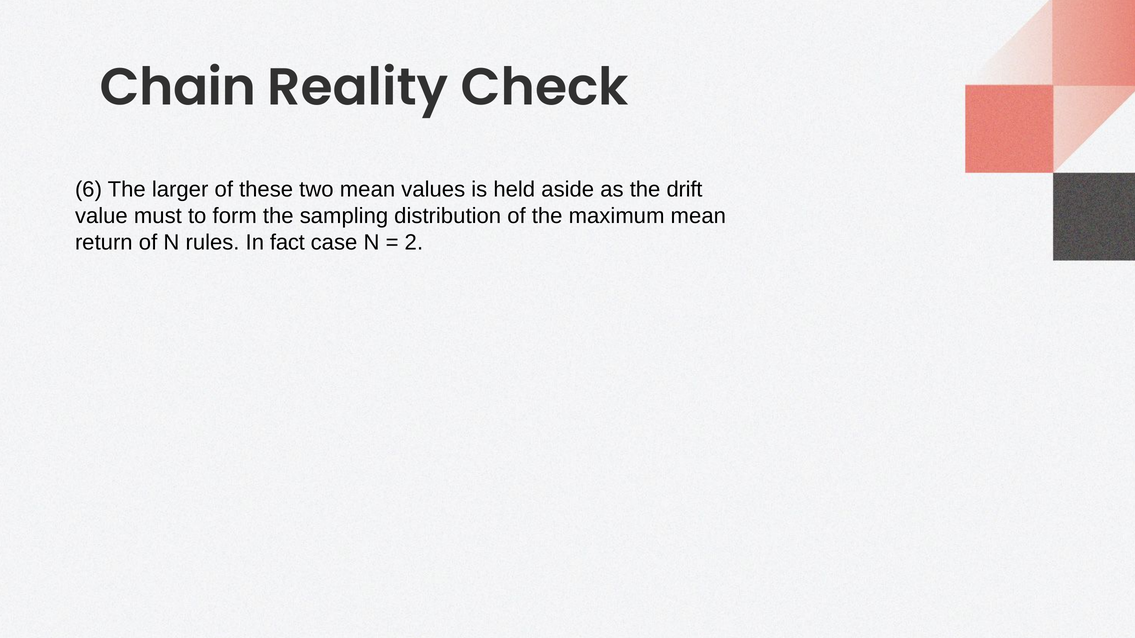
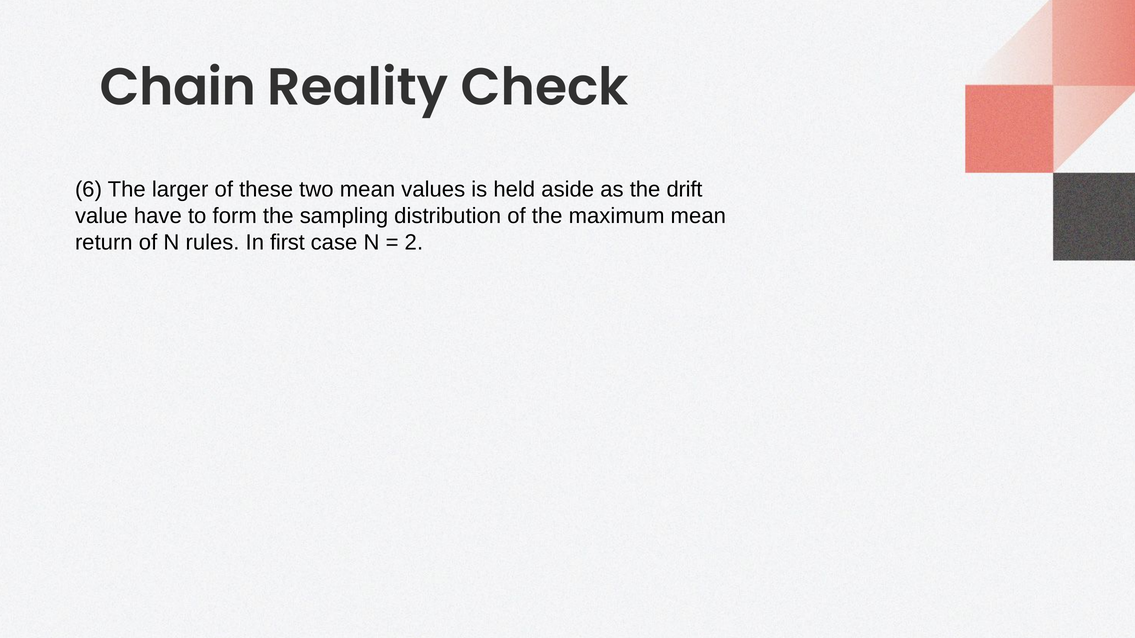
must: must -> have
fact: fact -> first
